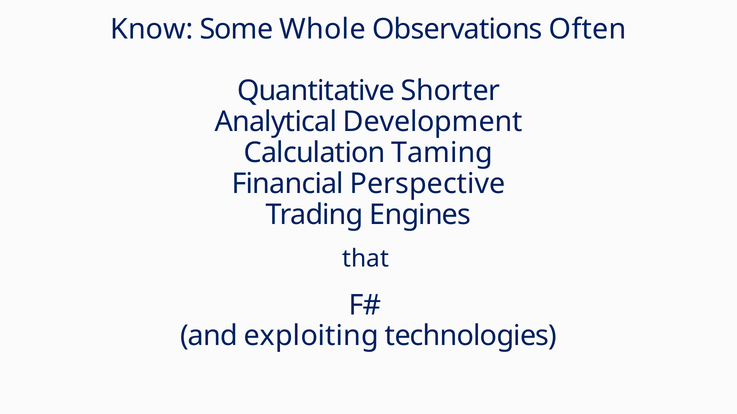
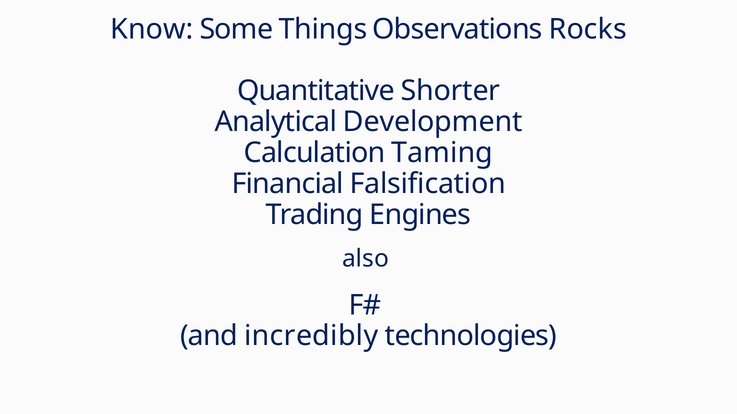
Whole: Whole -> Things
Often: Often -> Rocks
Perspective: Perspective -> Falsification
that: that -> also
exploiting: exploiting -> incredibly
